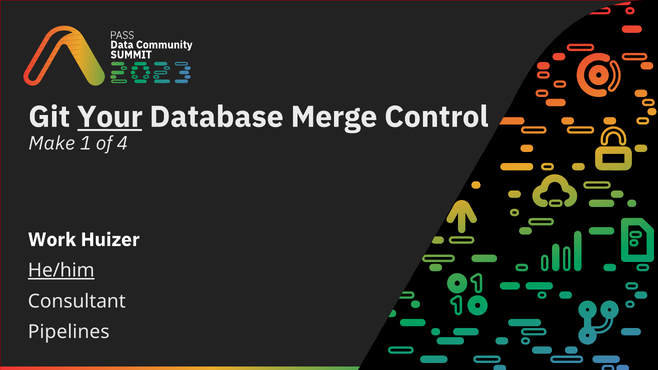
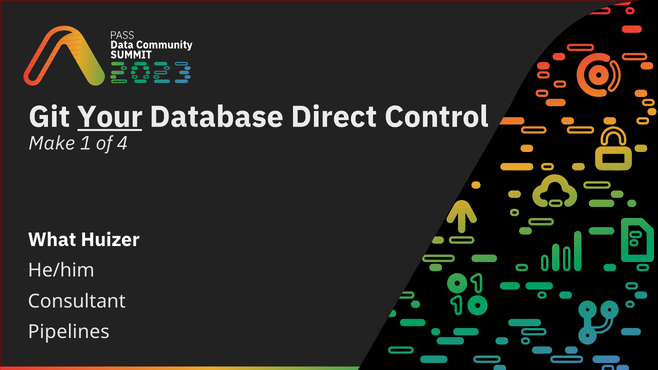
Merge: Merge -> Direct
Work: Work -> What
He/him underline: present -> none
